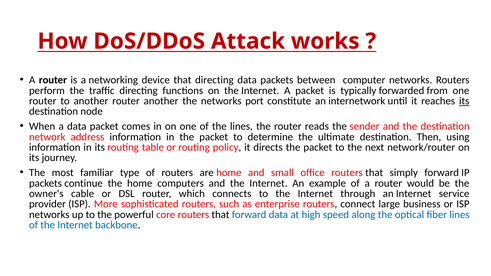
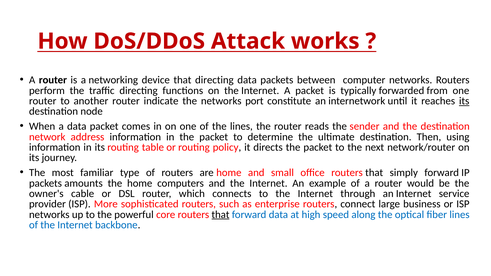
router another: another -> indicate
continue: continue -> amounts
that at (220, 215) underline: none -> present
